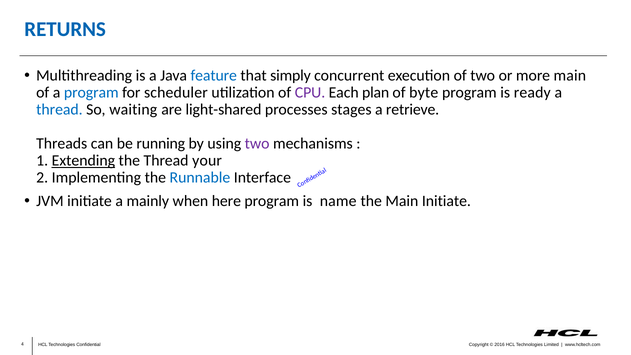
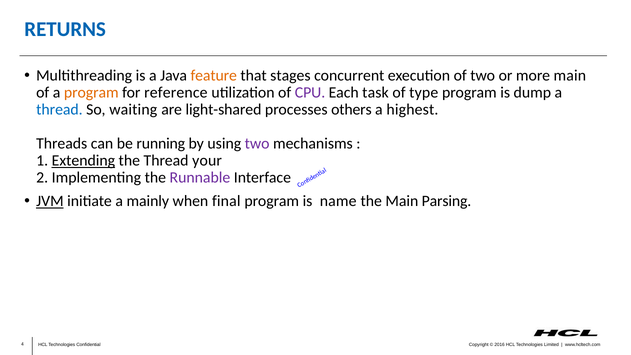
feature colour: blue -> orange
simply: simply -> stages
program at (91, 92) colour: blue -> orange
scheduler: scheduler -> reference
plan: plan -> task
byte: byte -> type
ready: ready -> dump
stages: stages -> others
retrieve: retrieve -> highest
Runnable colour: blue -> purple
JVM underline: none -> present
here: here -> final
Main Initiate: Initiate -> Parsing
